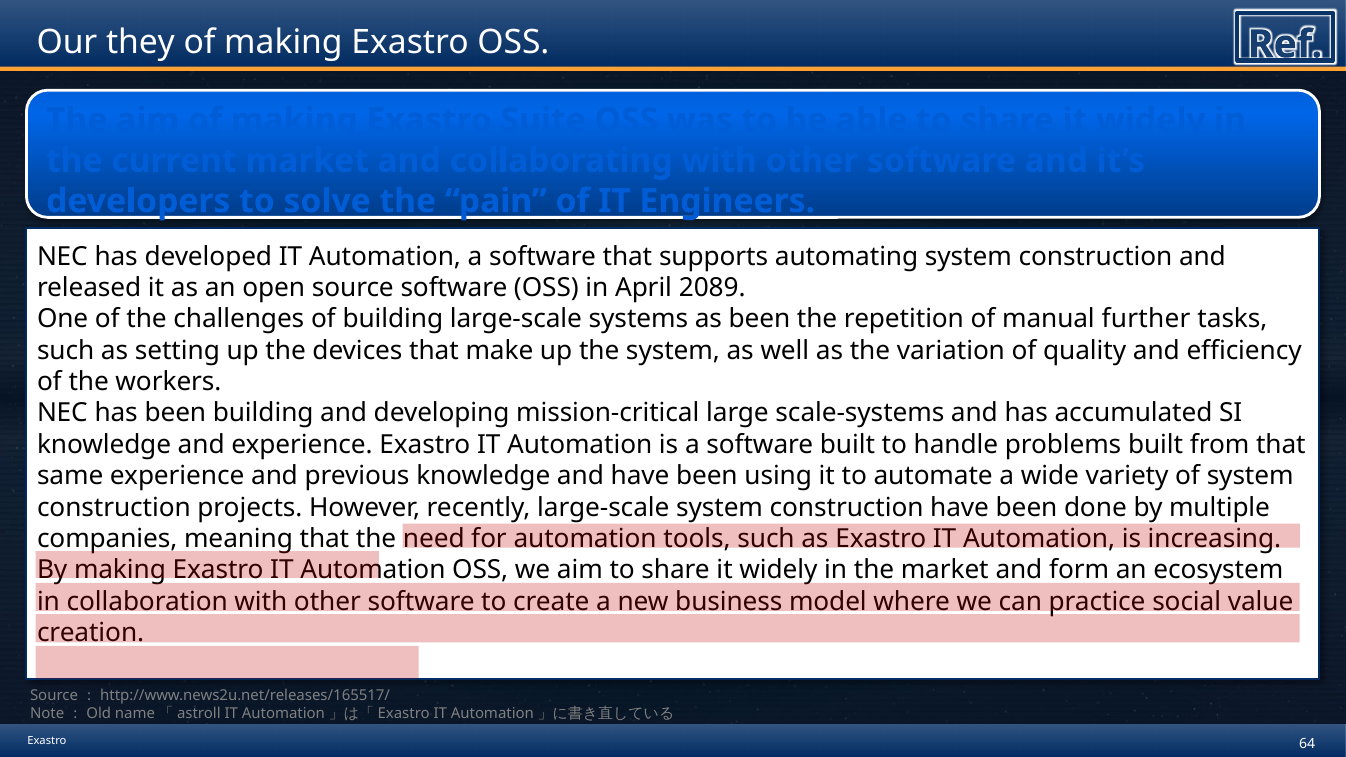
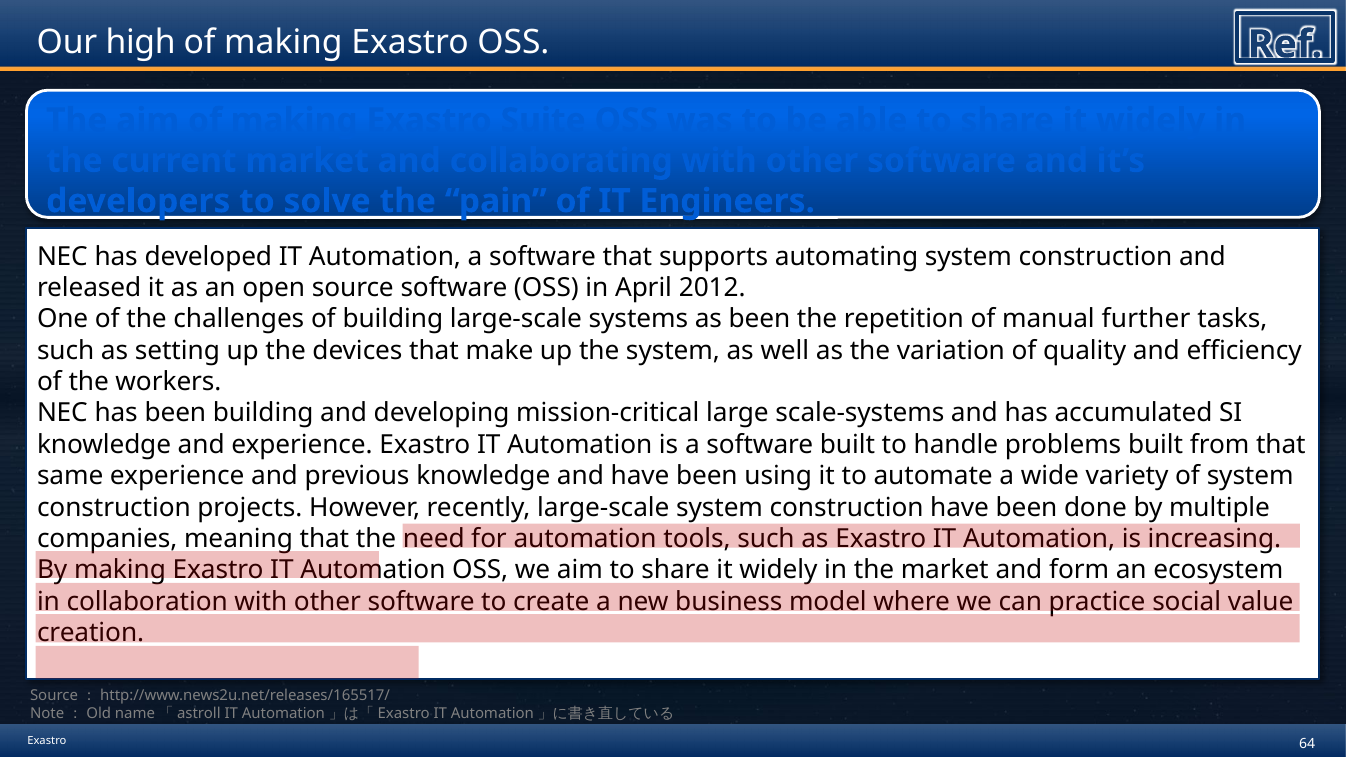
they: they -> high
2089: 2089 -> 2012
